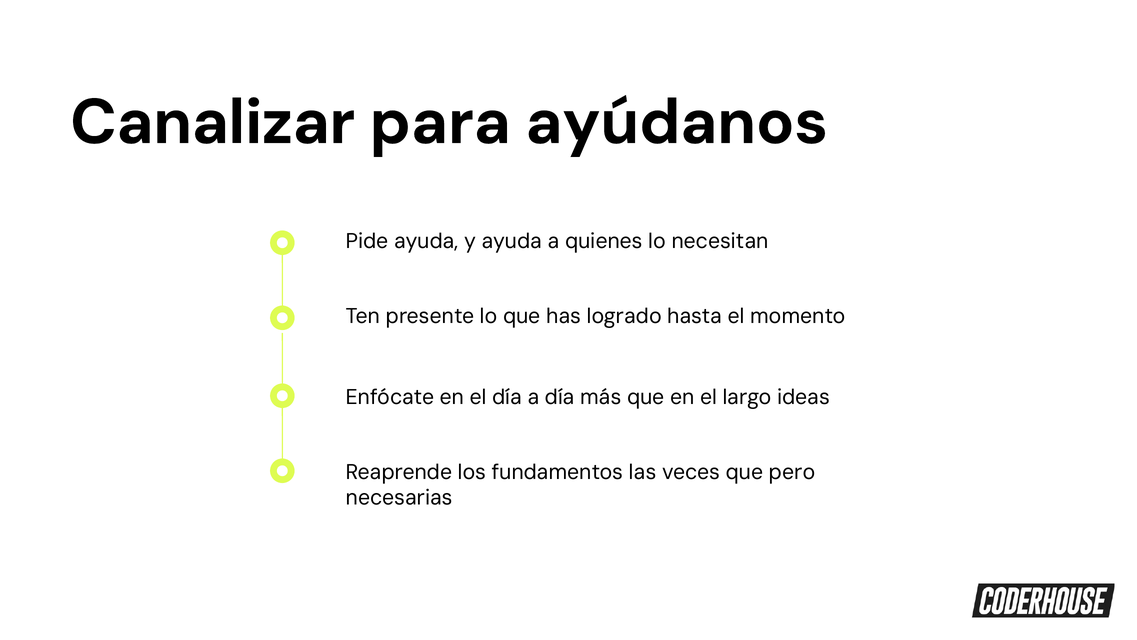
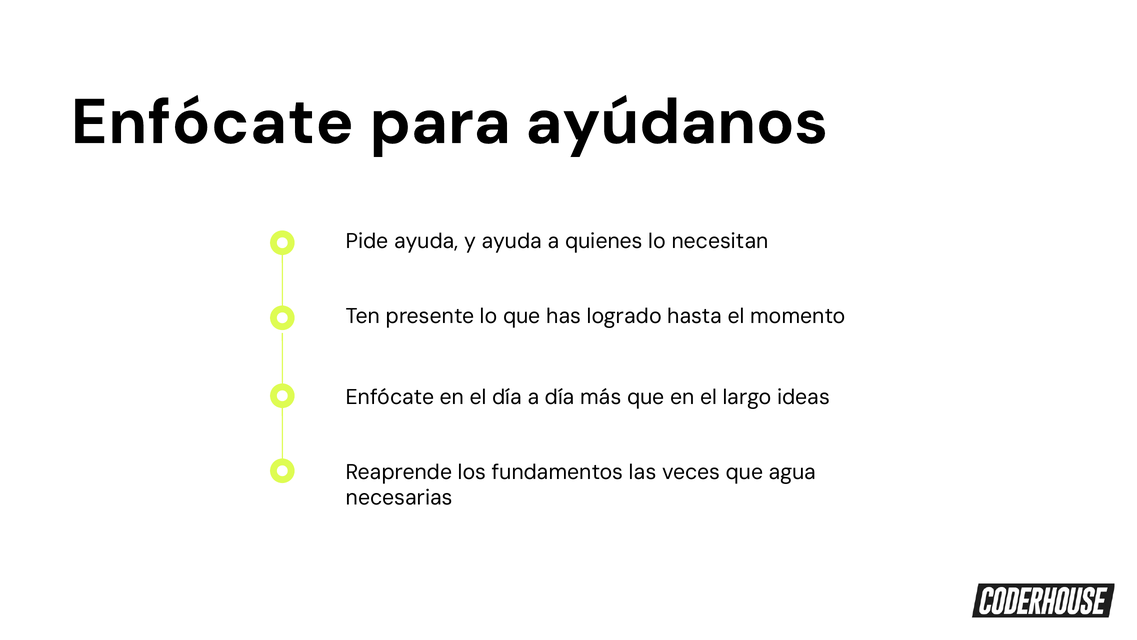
Canalizar at (213, 122): Canalizar -> Enfócate
pero: pero -> agua
